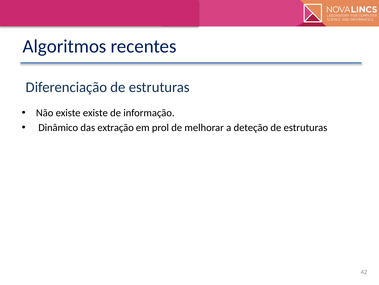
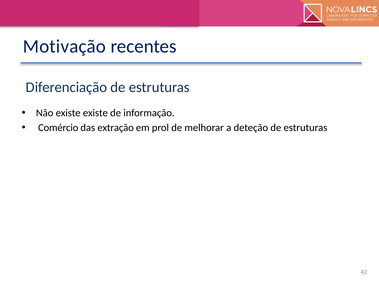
Algoritmos: Algoritmos -> Motivação
Dinâmico: Dinâmico -> Comércio
